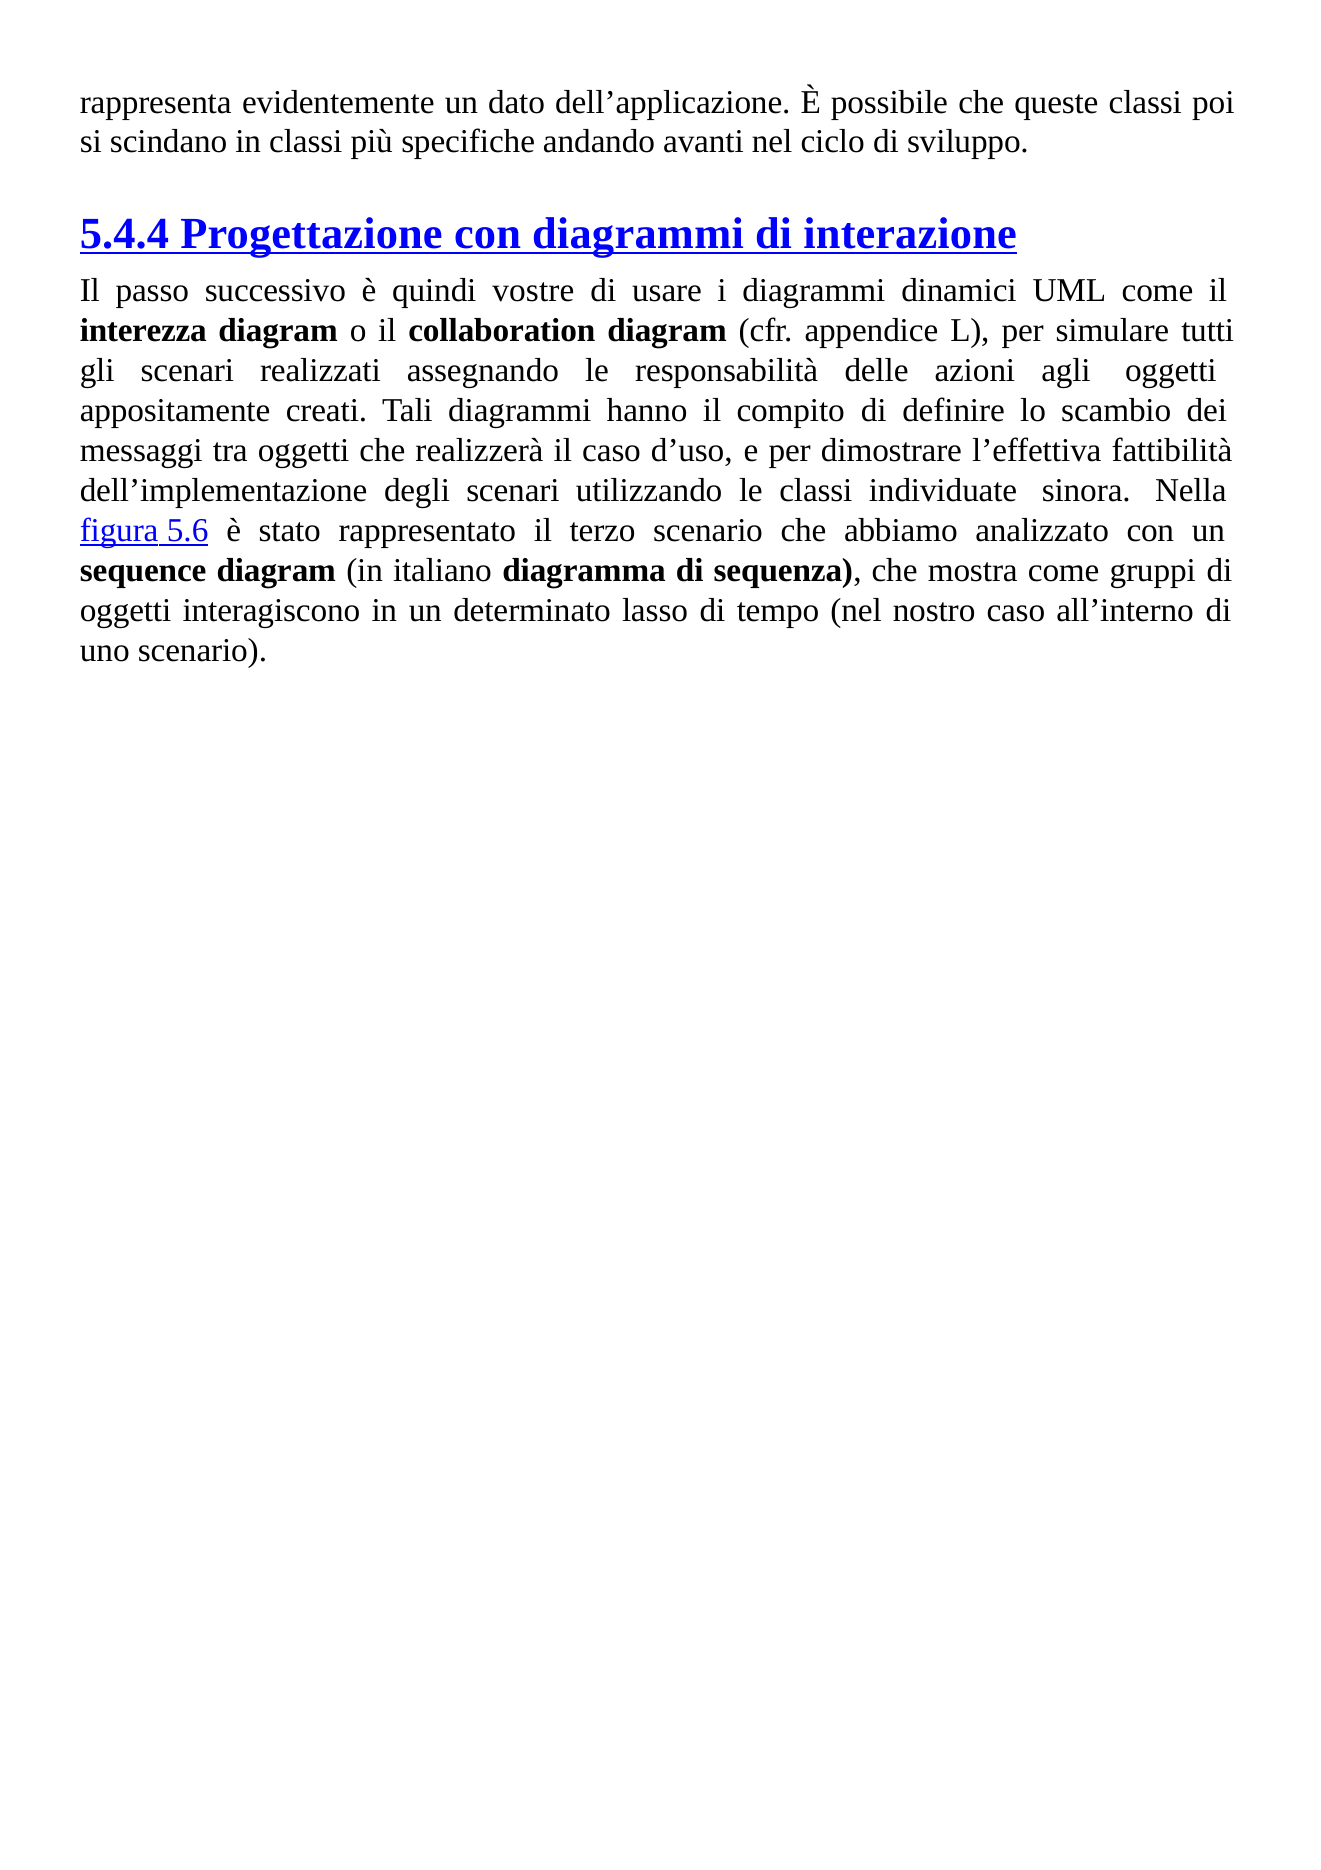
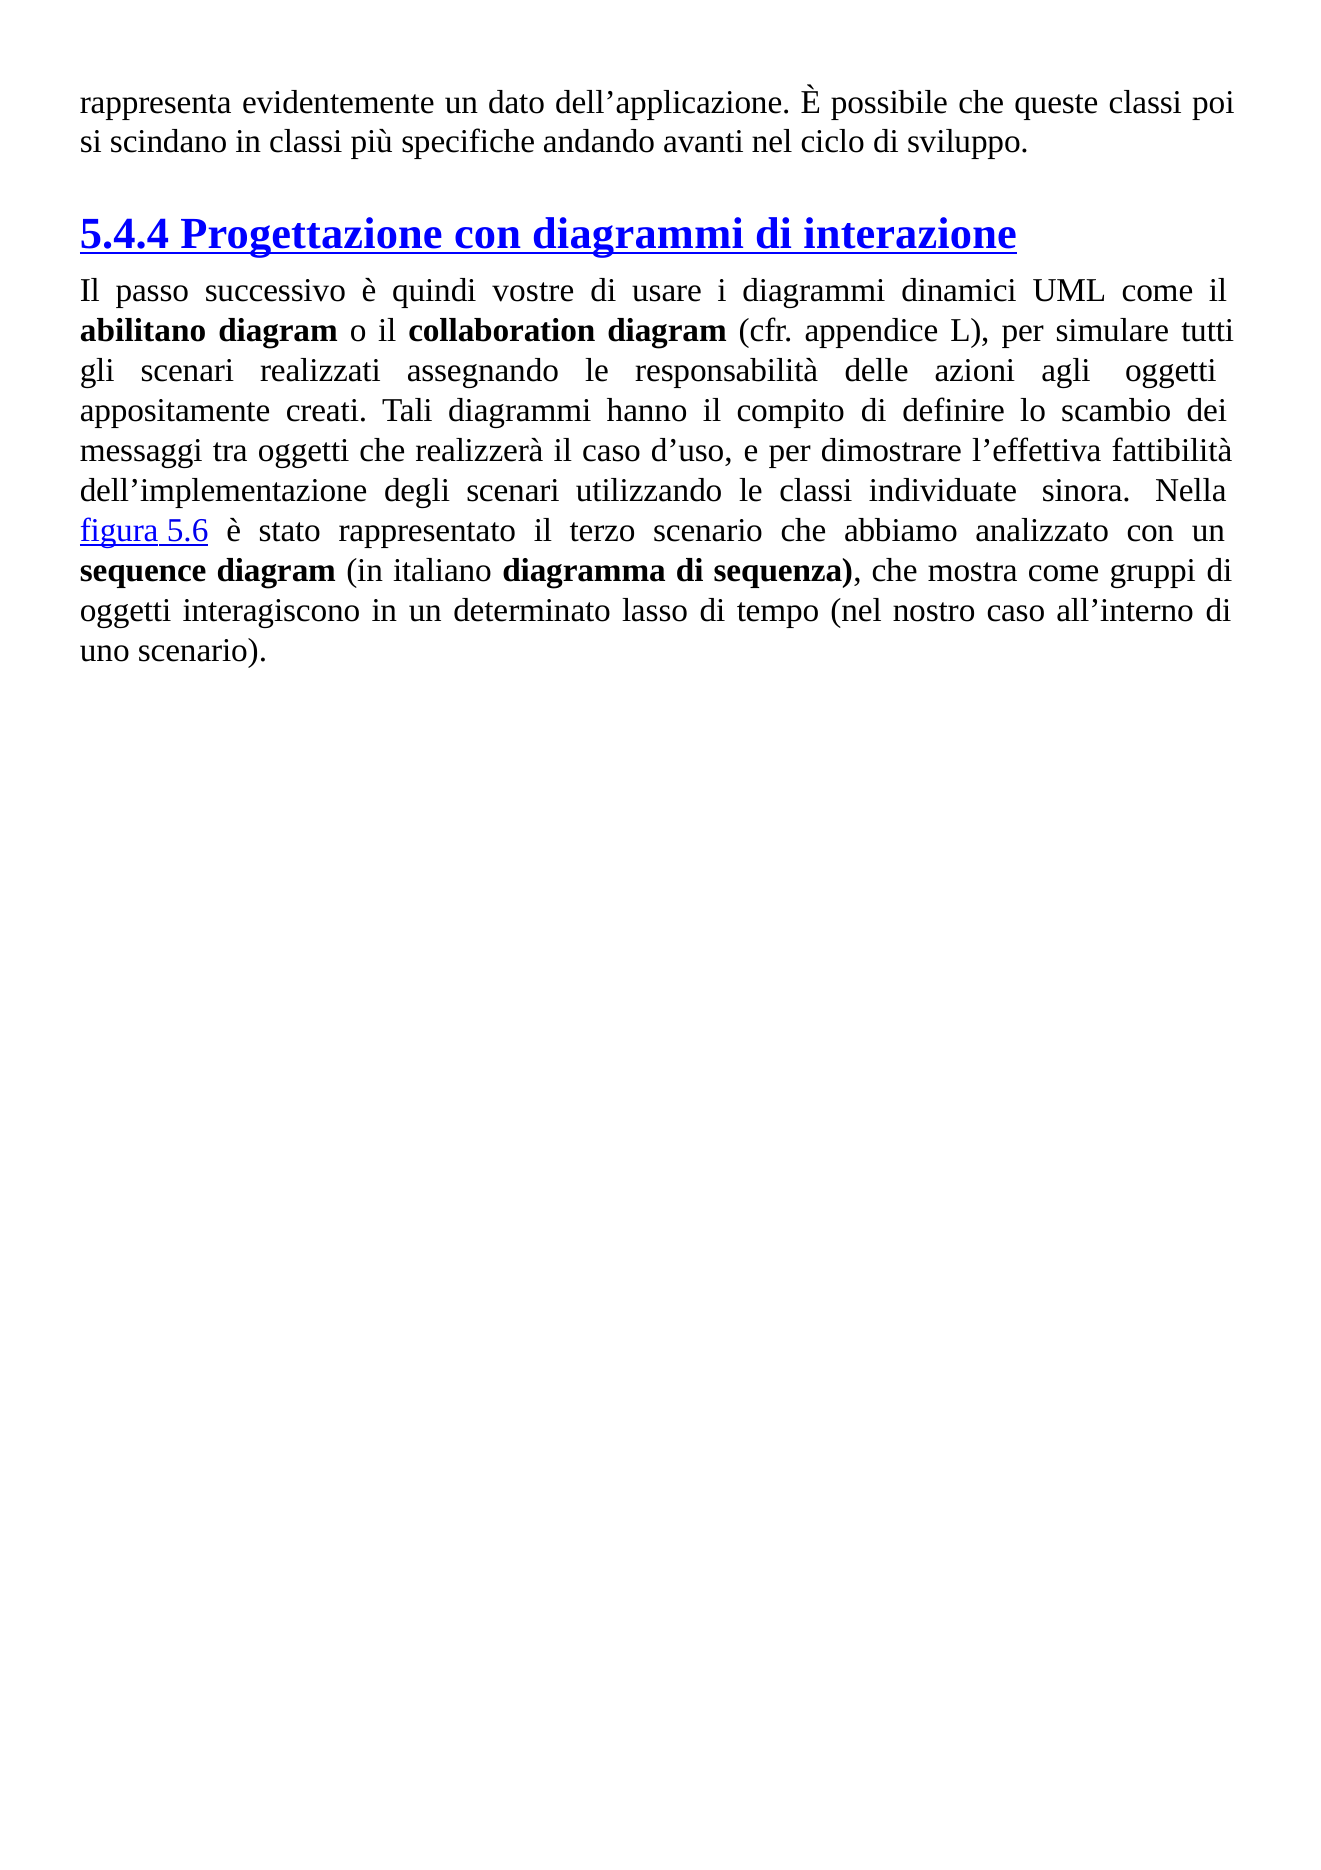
interezza: interezza -> abilitano
